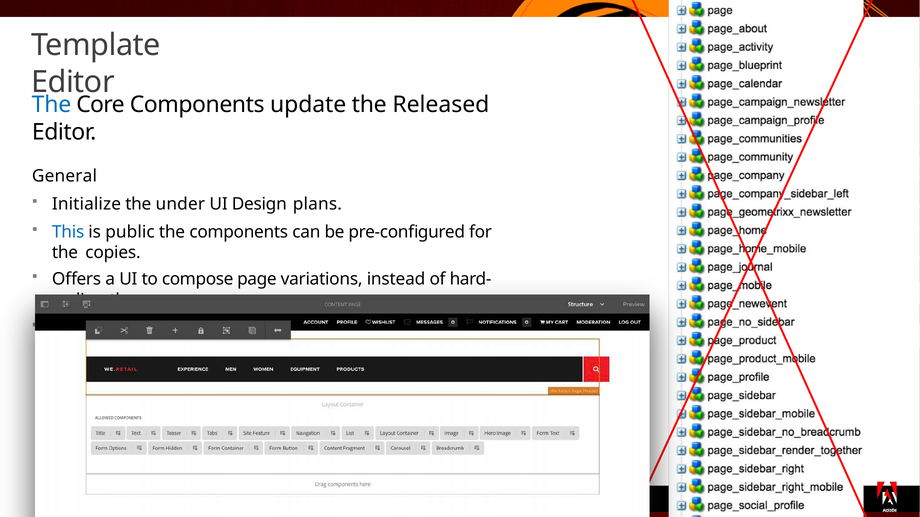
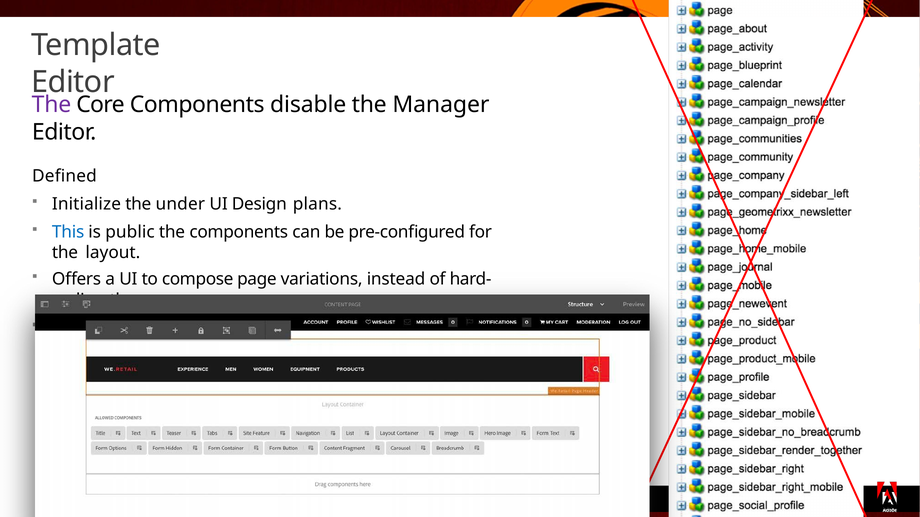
The at (51, 105) colour: blue -> purple
update: update -> disable
Released: Released -> Manager
General: General -> Defined
the copies: copies -> layout
